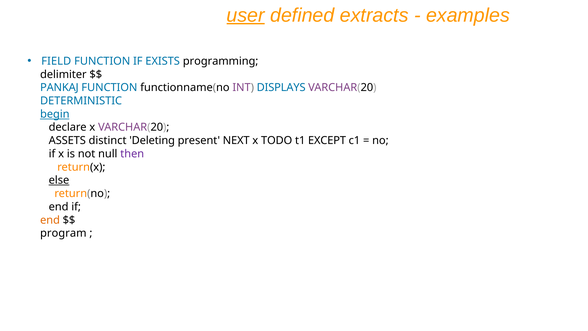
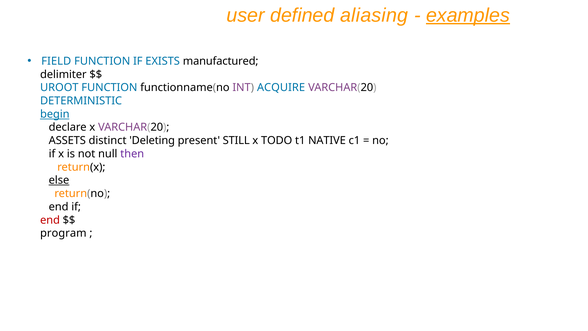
user underline: present -> none
extracts: extracts -> aliasing
examples underline: none -> present
programming: programming -> manufactured
PANKAJ: PANKAJ -> UROOT
DISPLAYS: DISPLAYS -> ACQUIRE
NEXT: NEXT -> STILL
EXCEPT: EXCEPT -> NATIVE
end at (50, 220) colour: orange -> red
